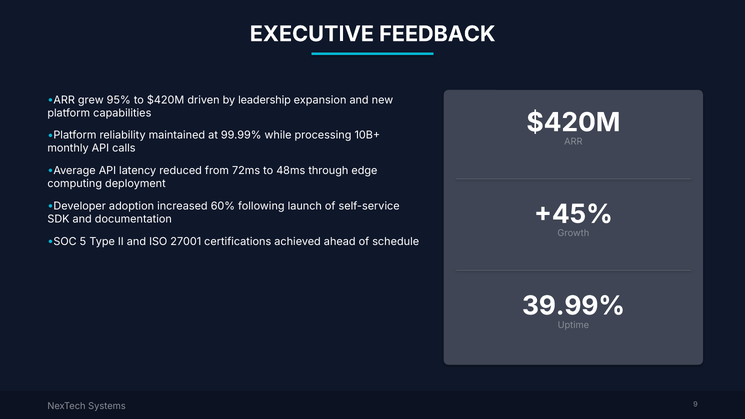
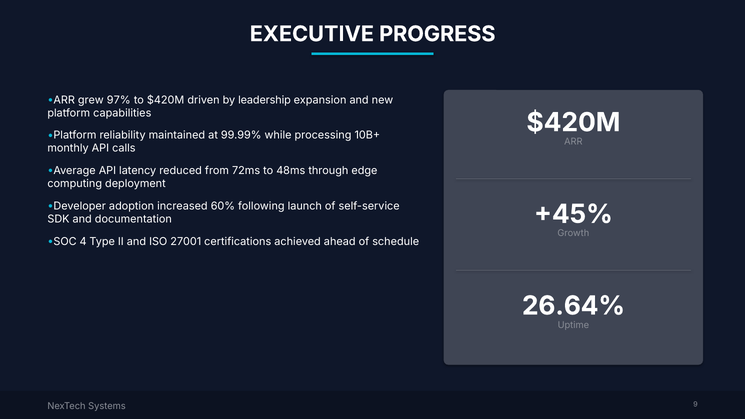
FEEDBACK: FEEDBACK -> PROGRESS
95%: 95% -> 97%
5: 5 -> 4
39.99%: 39.99% -> 26.64%
